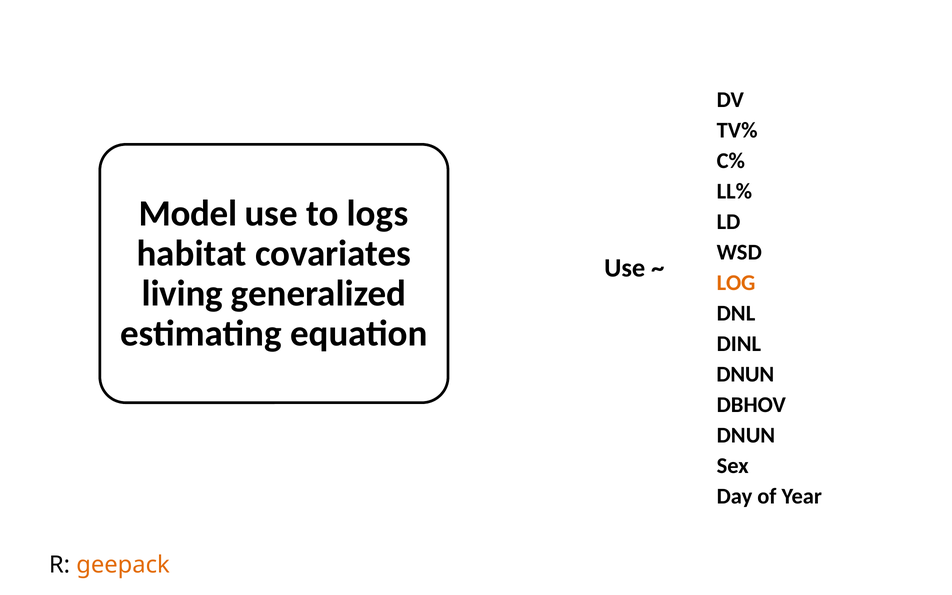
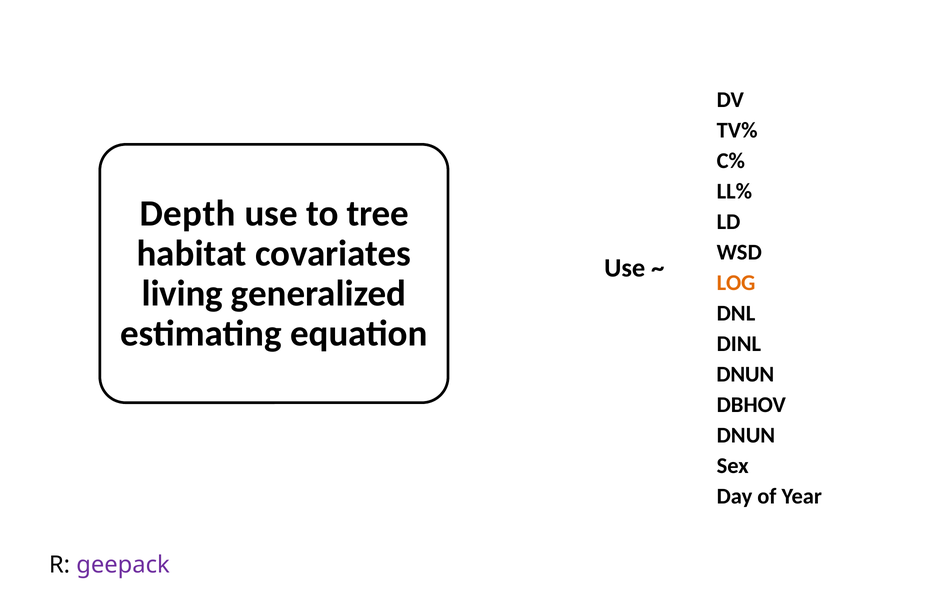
Model: Model -> Depth
logs: logs -> tree
geepack colour: orange -> purple
